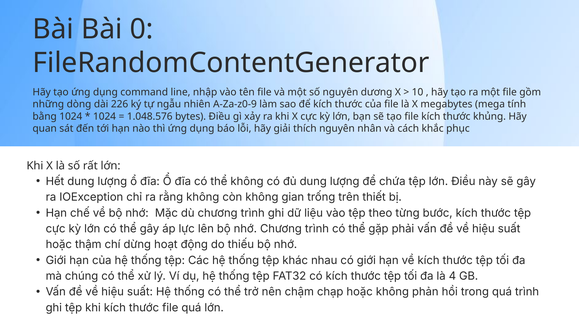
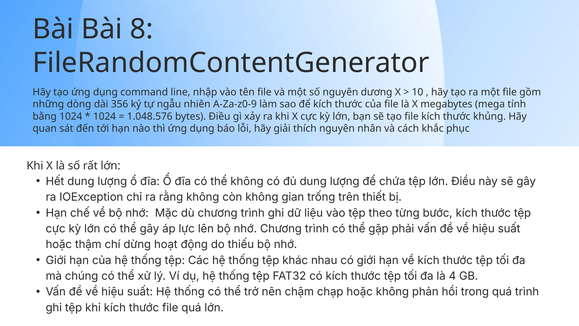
0: 0 -> 8
226: 226 -> 356
